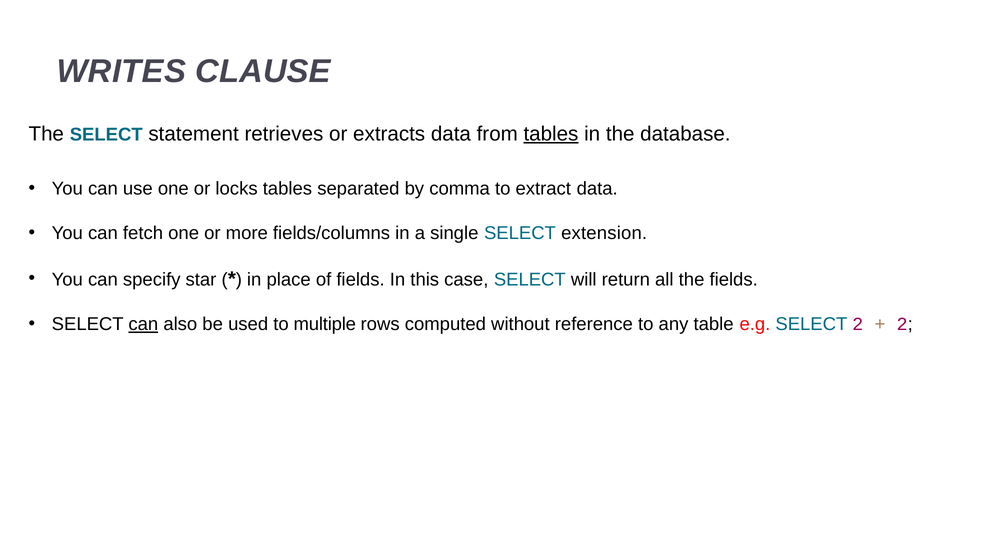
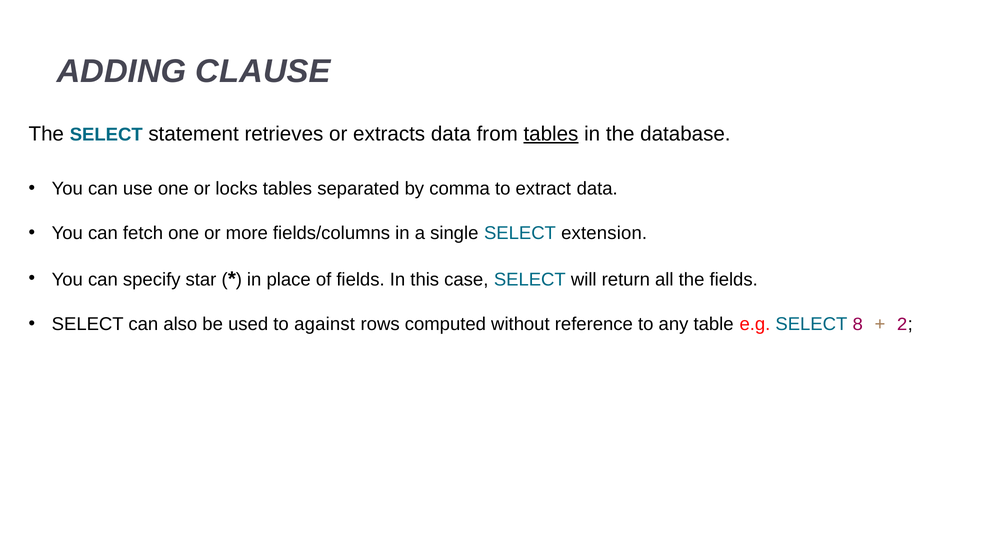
WRITES: WRITES -> ADDING
can at (143, 324) underline: present -> none
multiple: multiple -> against
SELECT 2: 2 -> 8
